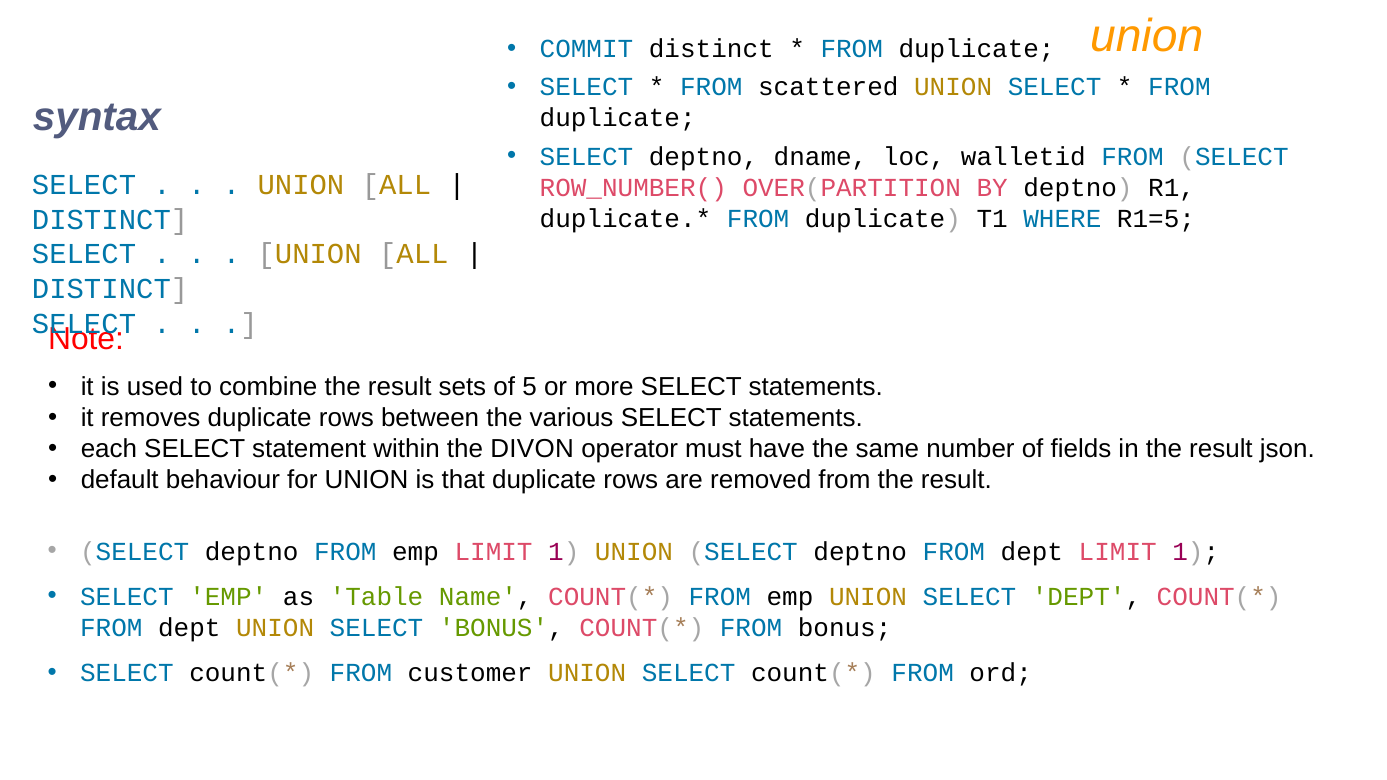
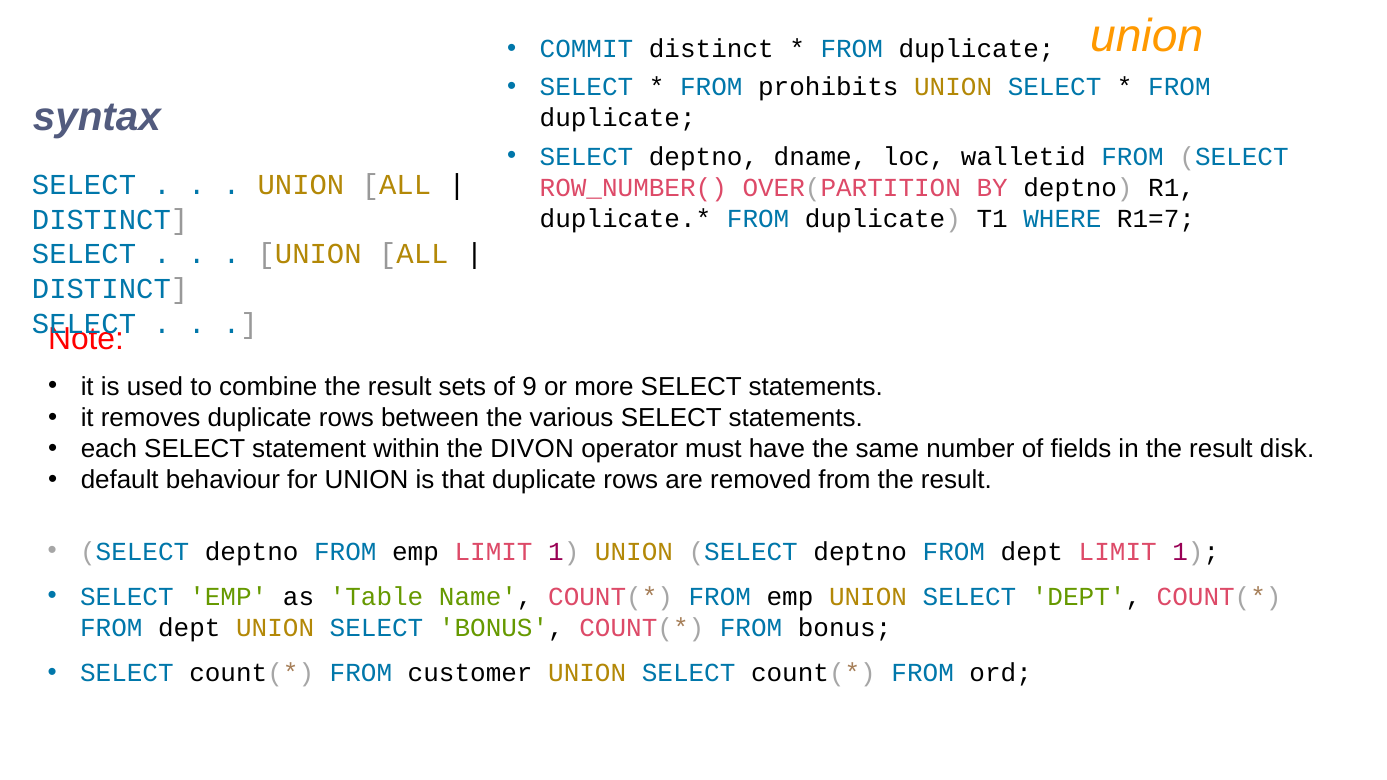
scattered: scattered -> prohibits
R1=5: R1=5 -> R1=7
5: 5 -> 9
json: json -> disk
